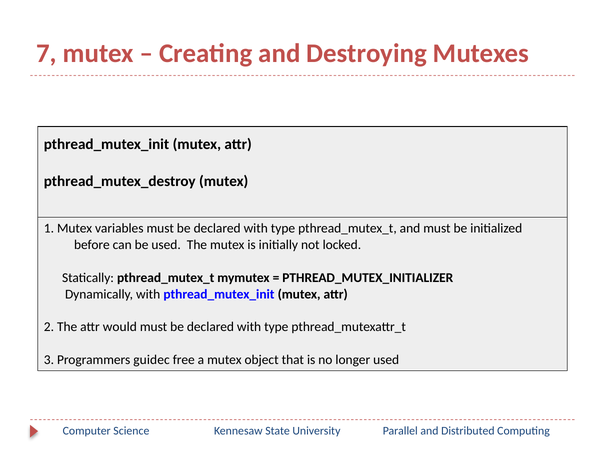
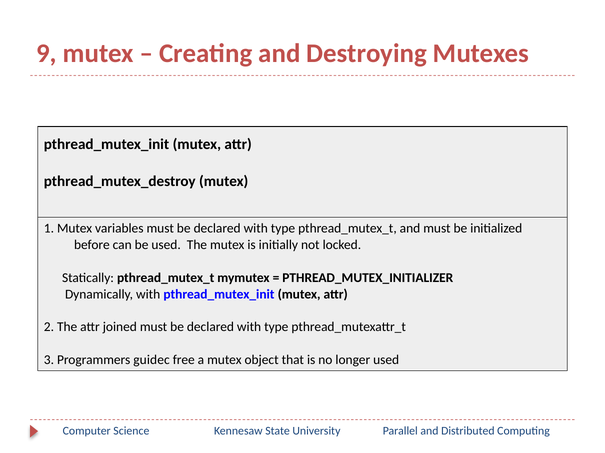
7: 7 -> 9
would: would -> joined
